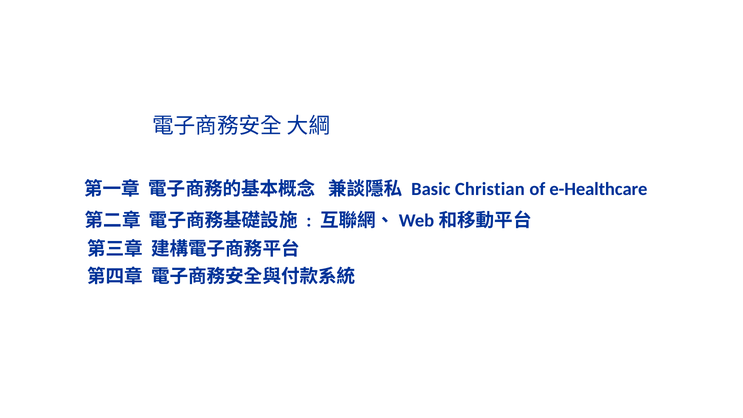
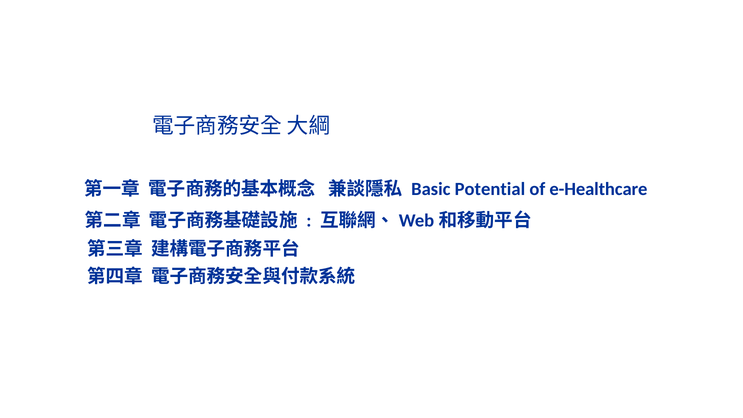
Christian: Christian -> Potential
